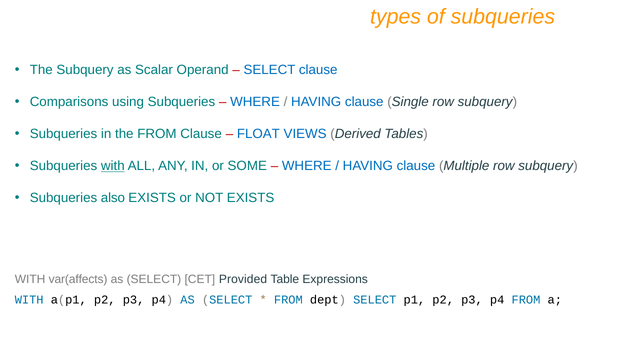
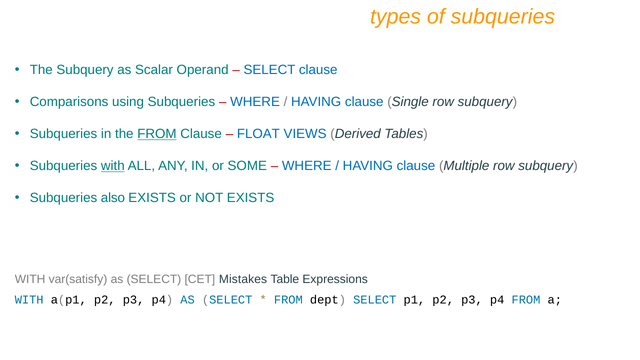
FROM at (157, 134) underline: none -> present
var(affects: var(affects -> var(satisfy
Provided: Provided -> Mistakes
